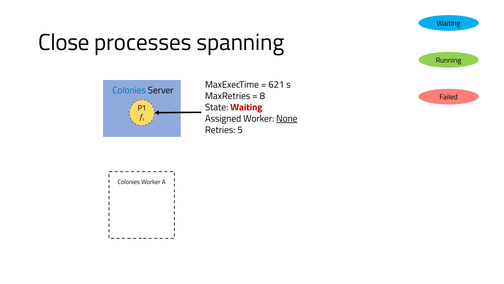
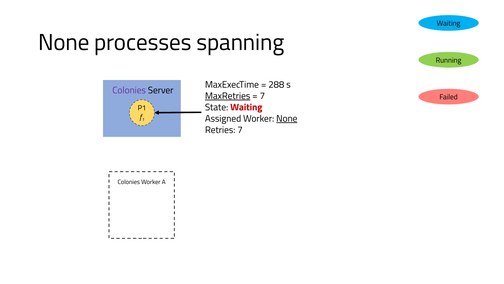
Close at (64, 42): Close -> None
621: 621 -> 288
Colonies at (129, 90) colour: blue -> purple
MaxRetries underline: none -> present
8 at (262, 96): 8 -> 7
Retries 5: 5 -> 7
